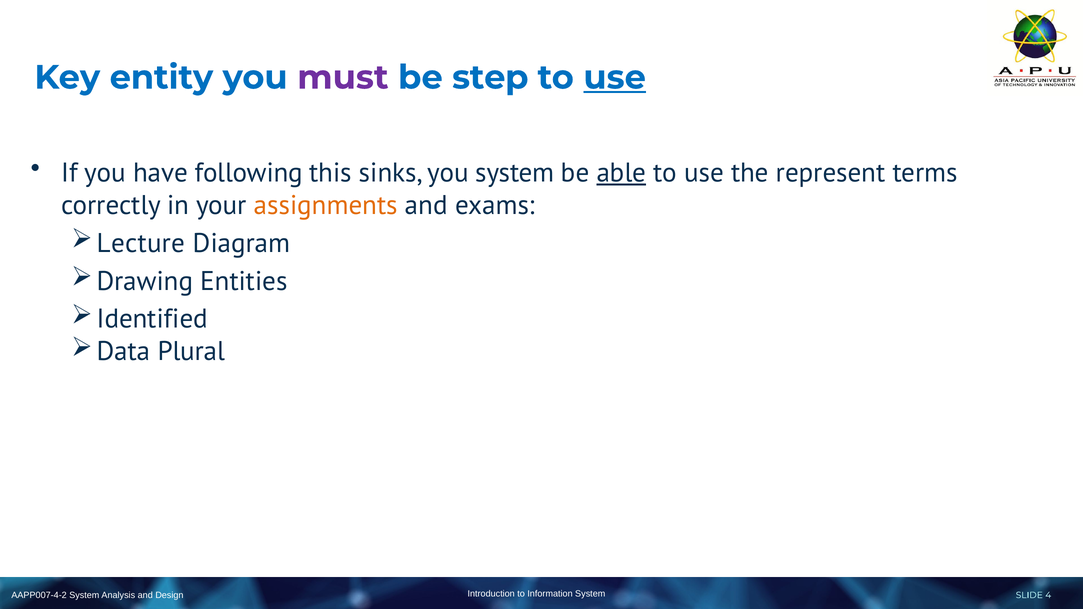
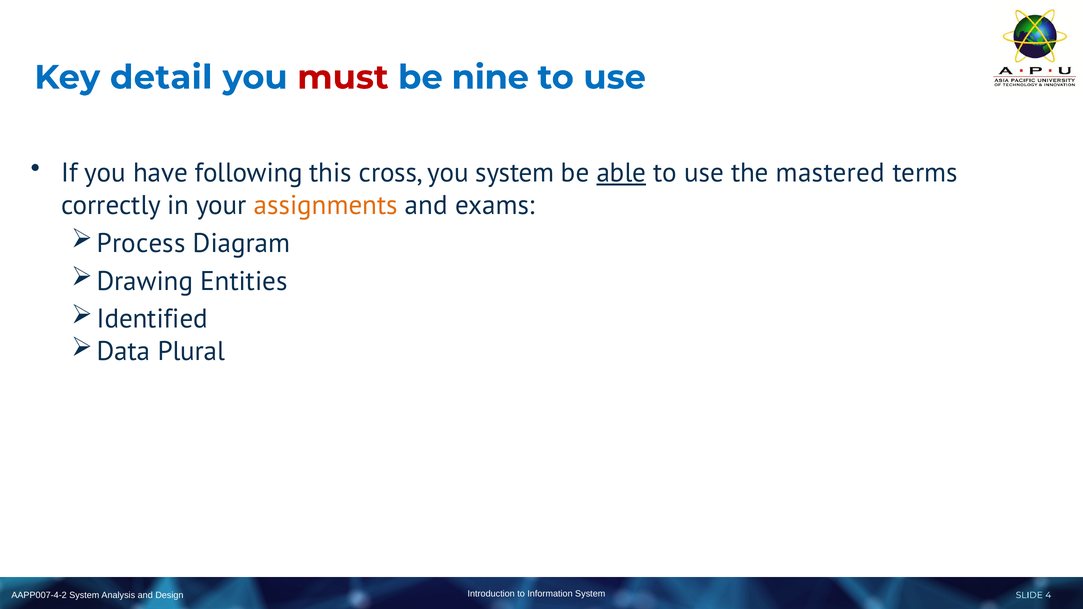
entity: entity -> detail
must colour: purple -> red
step: step -> nine
use at (615, 78) underline: present -> none
sinks: sinks -> cross
represent: represent -> mastered
Lecture: Lecture -> Process
